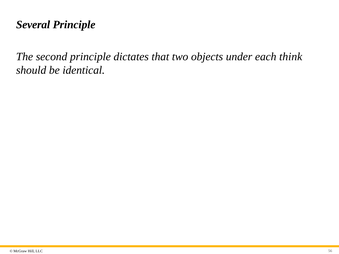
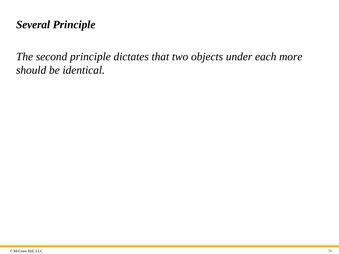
think: think -> more
